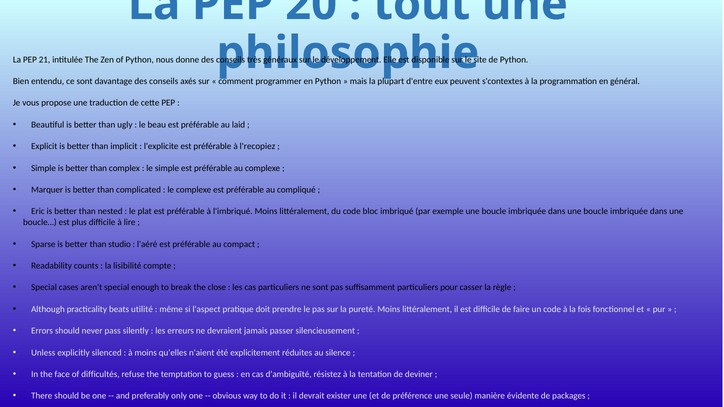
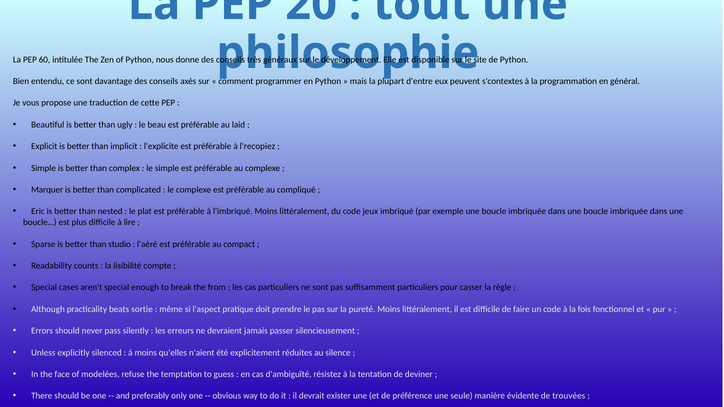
21: 21 -> 60
bloc: bloc -> jeux
close: close -> from
utilité: utilité -> sortie
difficultés: difficultés -> modelées
packages: packages -> trouvées
